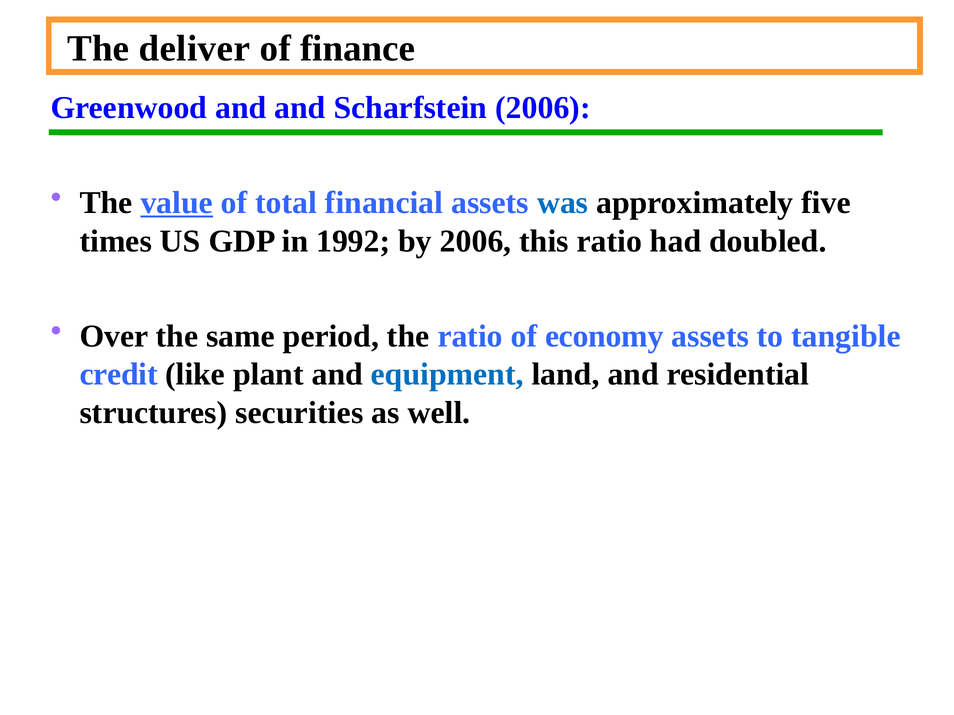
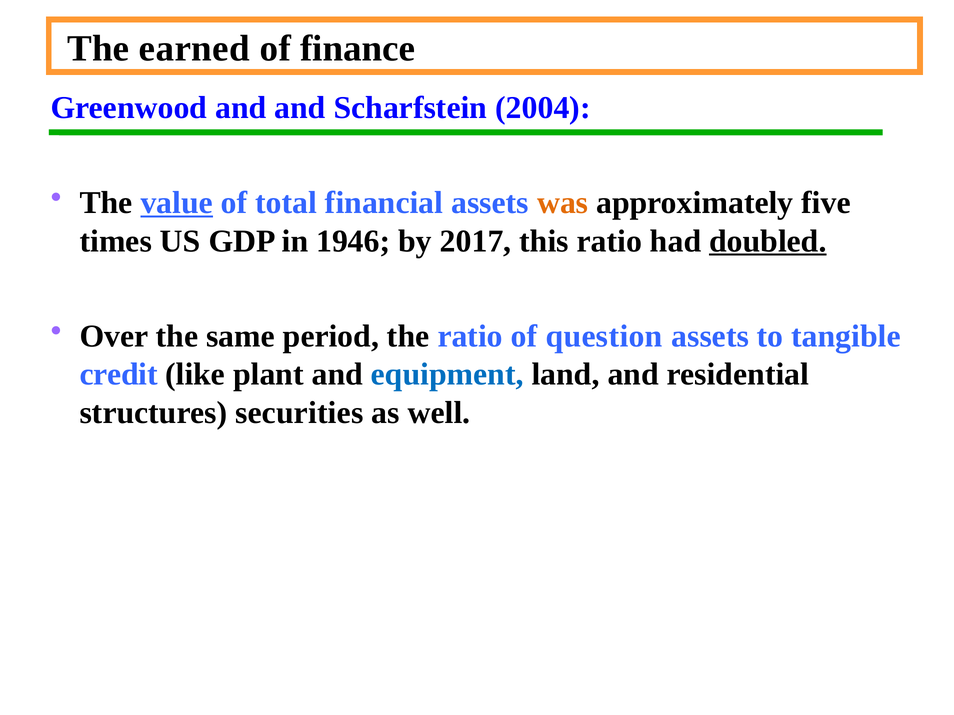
deliver: deliver -> earned
Scharfstein 2006: 2006 -> 2004
was colour: blue -> orange
1992: 1992 -> 1946
by 2006: 2006 -> 2017
doubled underline: none -> present
economy: economy -> question
